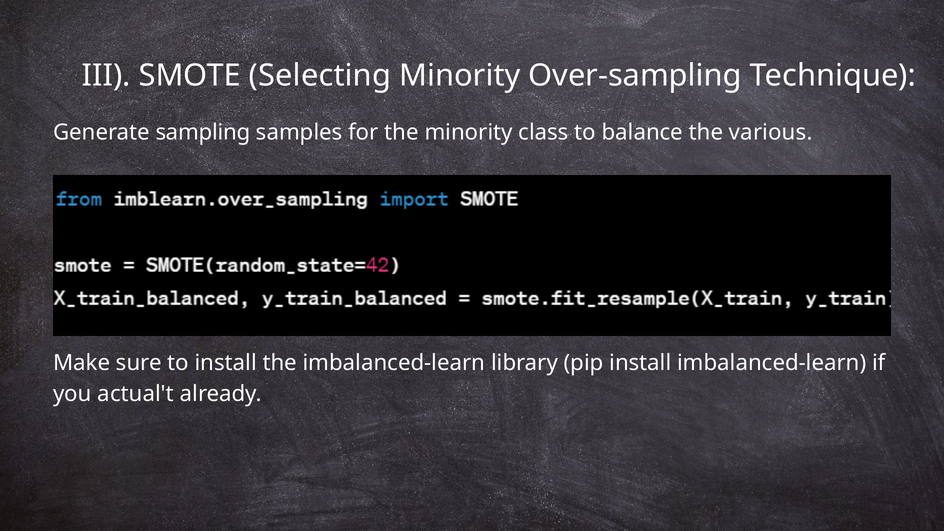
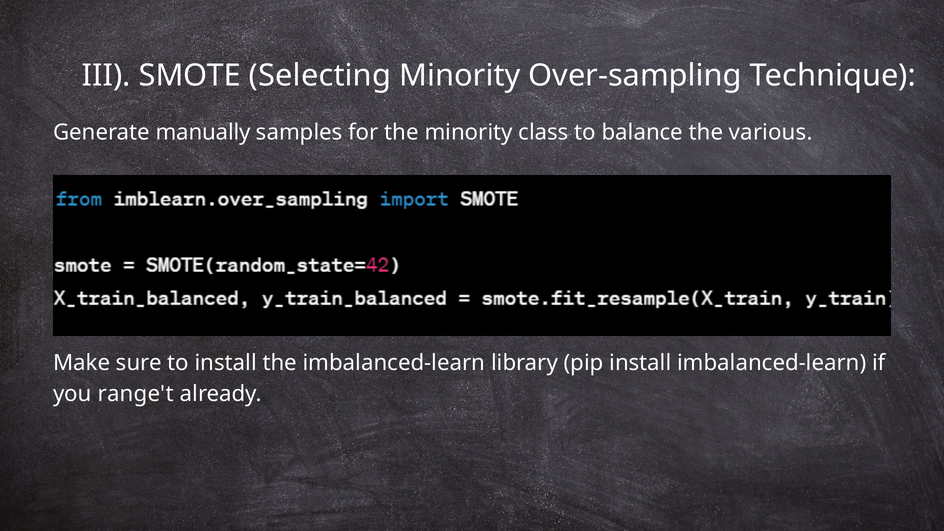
sampling: sampling -> manually
actual't: actual't -> range't
